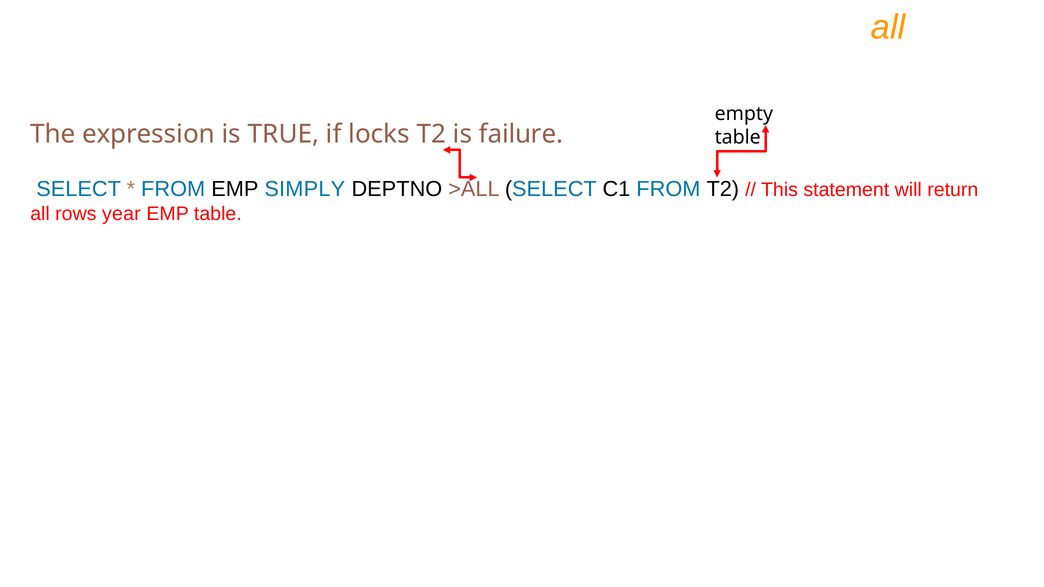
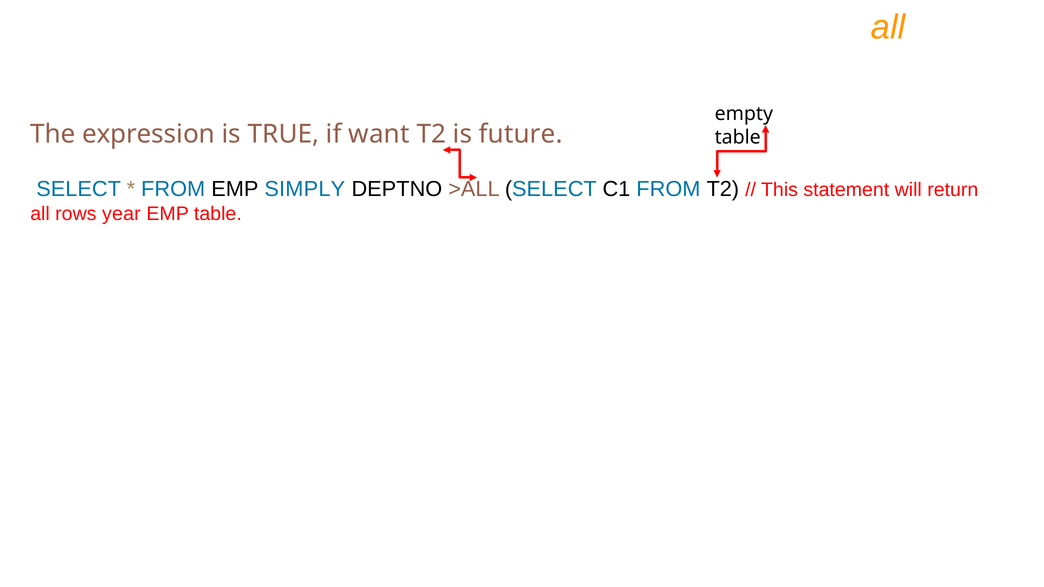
locks: locks -> want
failure: failure -> future
